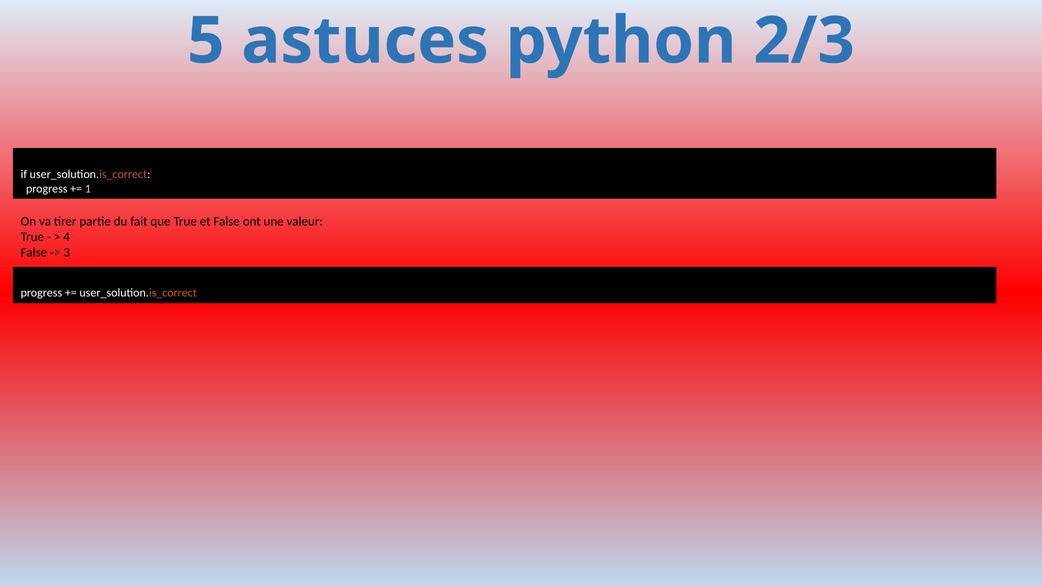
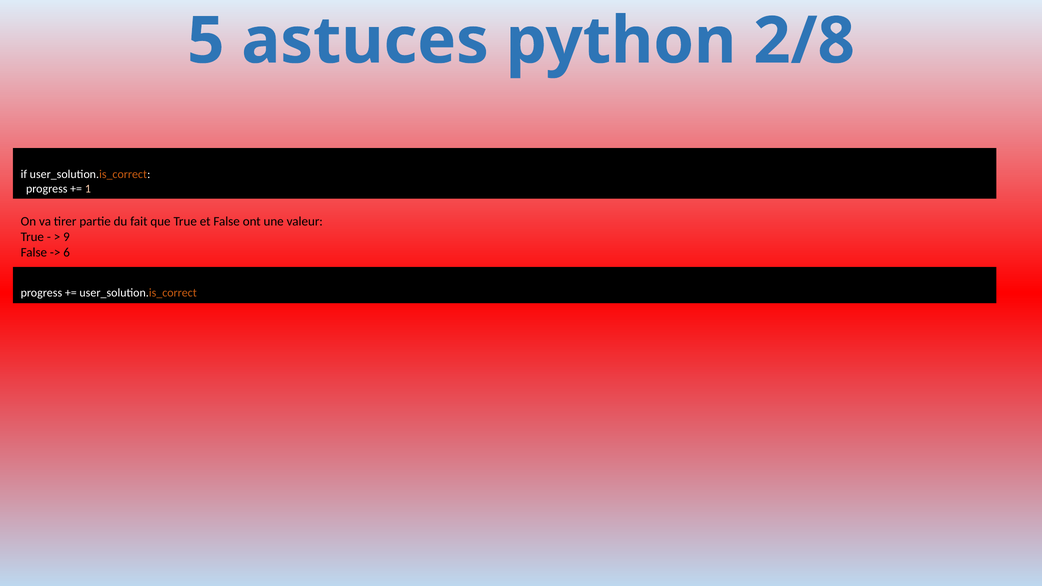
2/3: 2/3 -> 2/8
4: 4 -> 9
3: 3 -> 6
